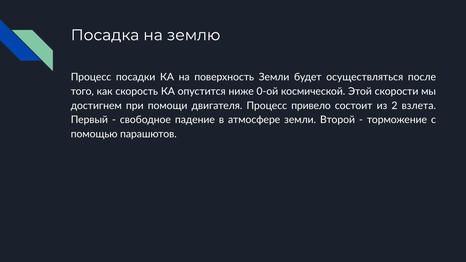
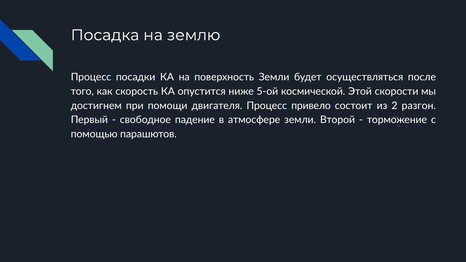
0-ой: 0-ой -> 5-ой
взлета: взлета -> разгон
